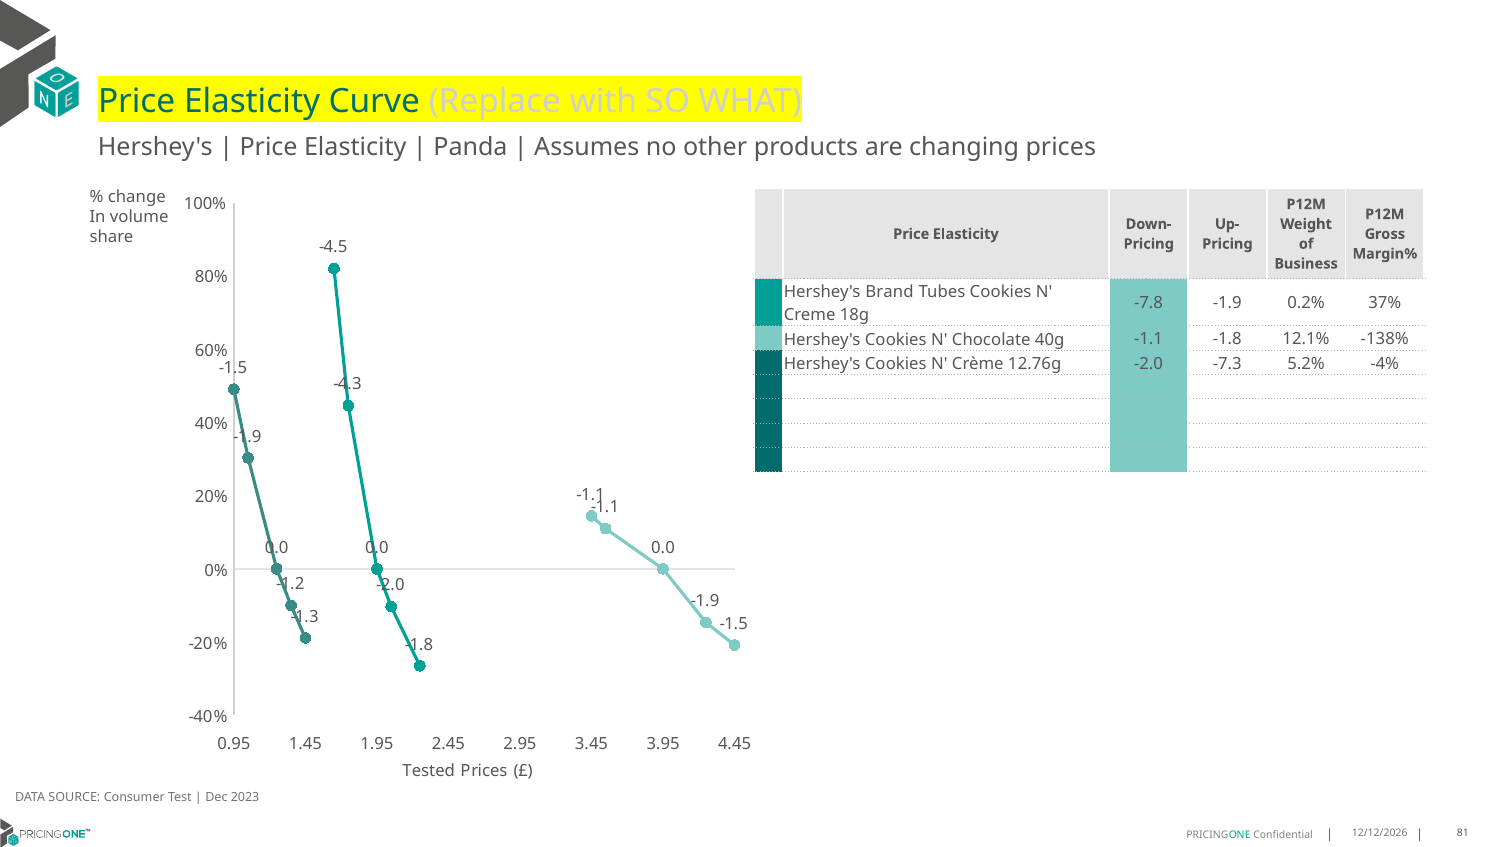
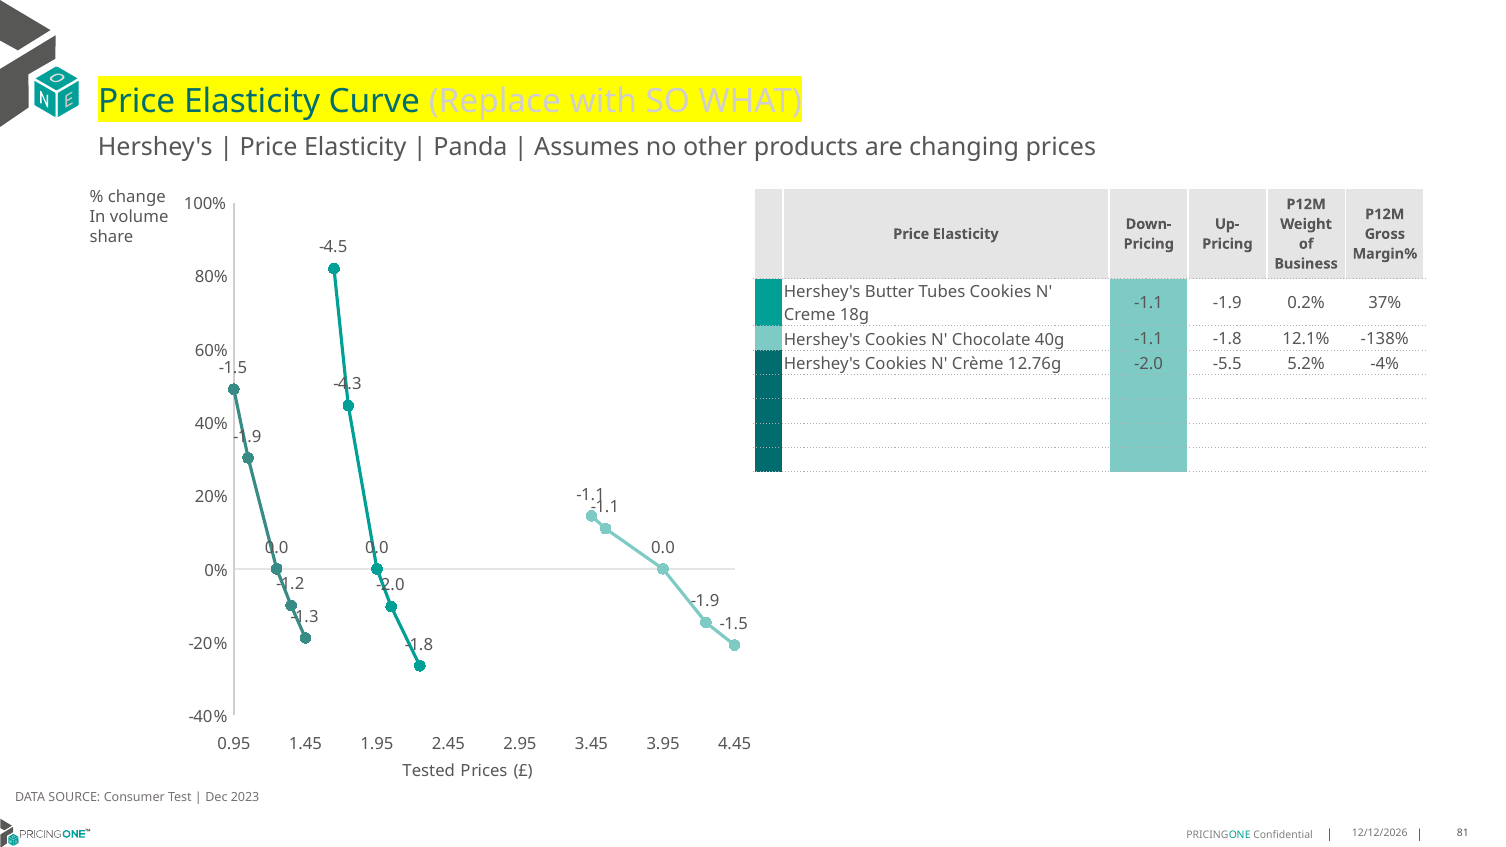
Brand: Brand -> Butter
-7.8 at (1149, 303): -7.8 -> -1.1
-7.3: -7.3 -> -5.5
